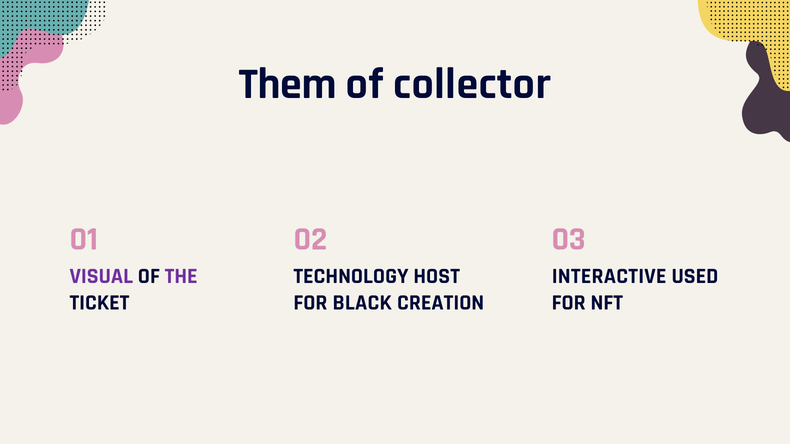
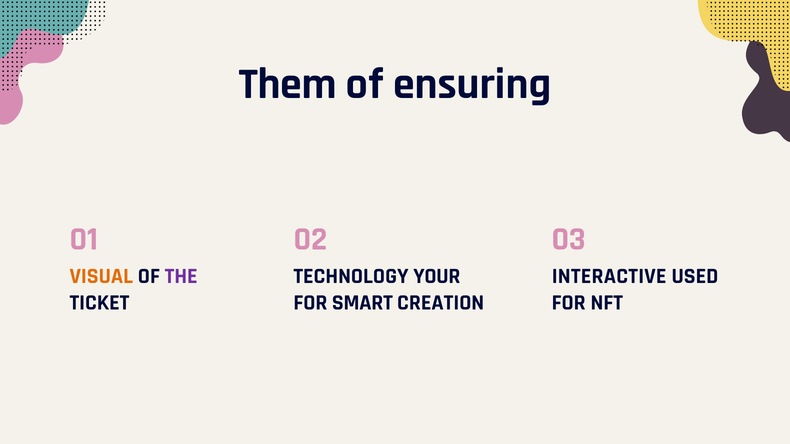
collector: collector -> ensuring
VISUAL colour: purple -> orange
HOST: HOST -> YOUR
BLACK: BLACK -> SMART
